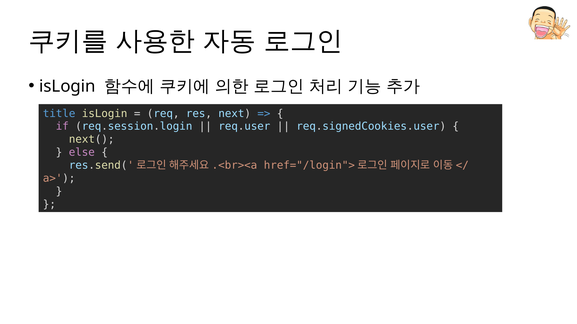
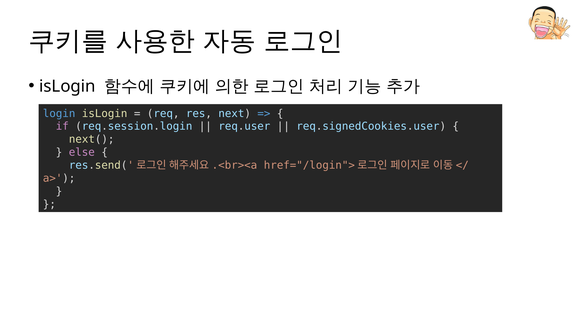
title: title -> login
